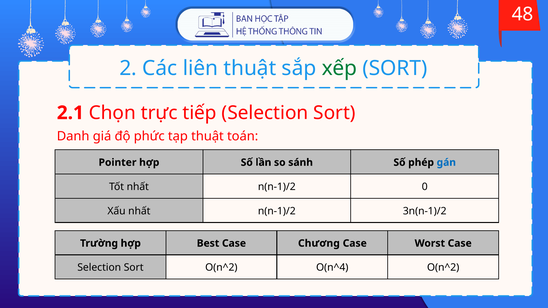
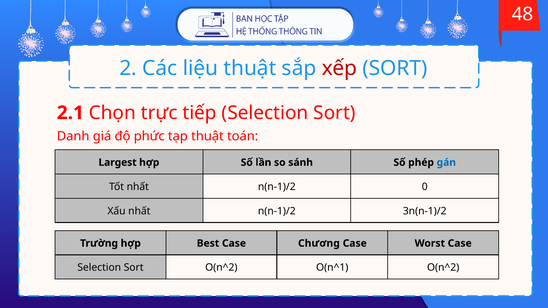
liên: liên -> liệu
xếp colour: green -> red
Pointer: Pointer -> Largest
O(n^4: O(n^4 -> O(n^1
